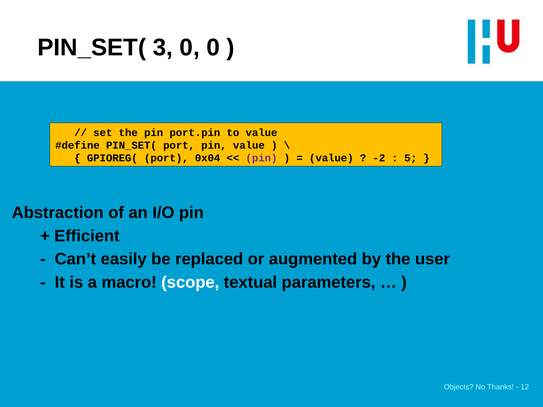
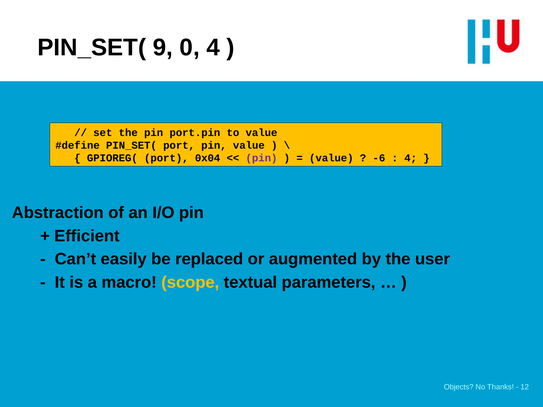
3: 3 -> 9
0 0: 0 -> 4
-2: -2 -> -6
5 at (411, 158): 5 -> 4
scope colour: white -> yellow
